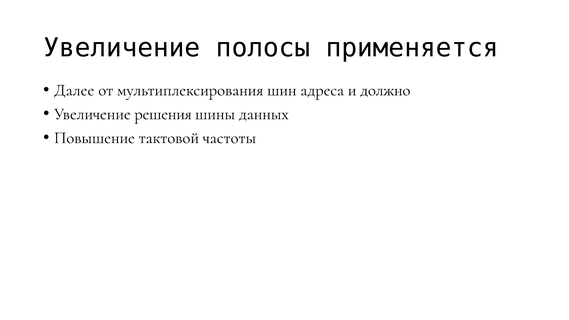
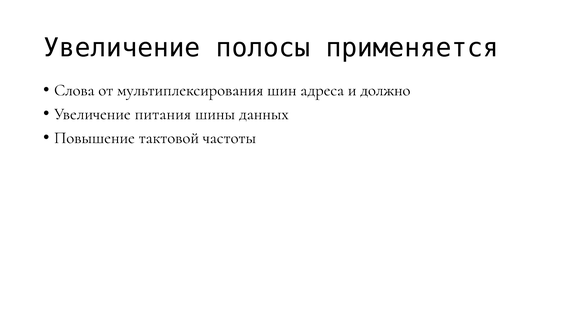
Далее: Далее -> Слова
решения: решения -> питания
